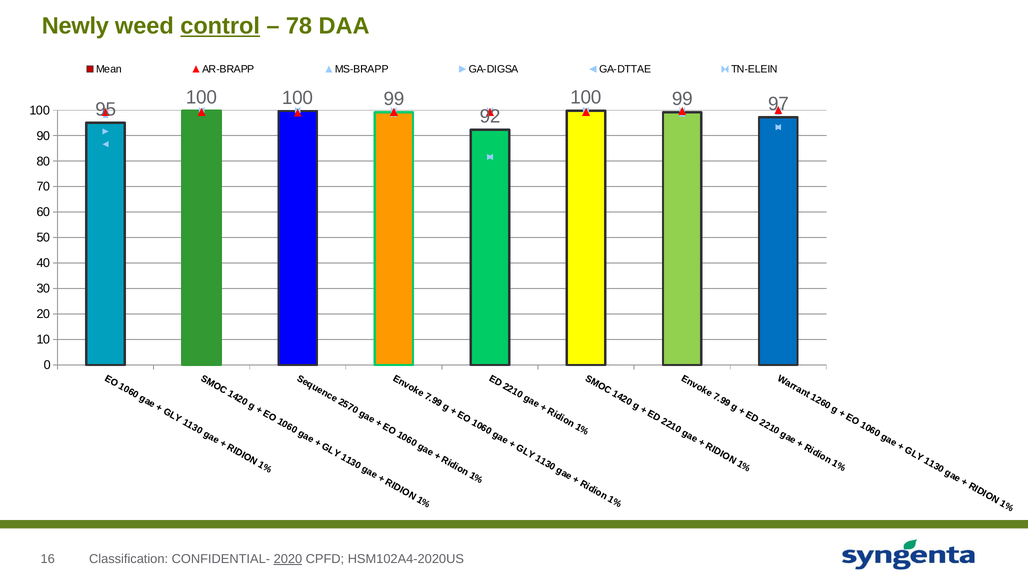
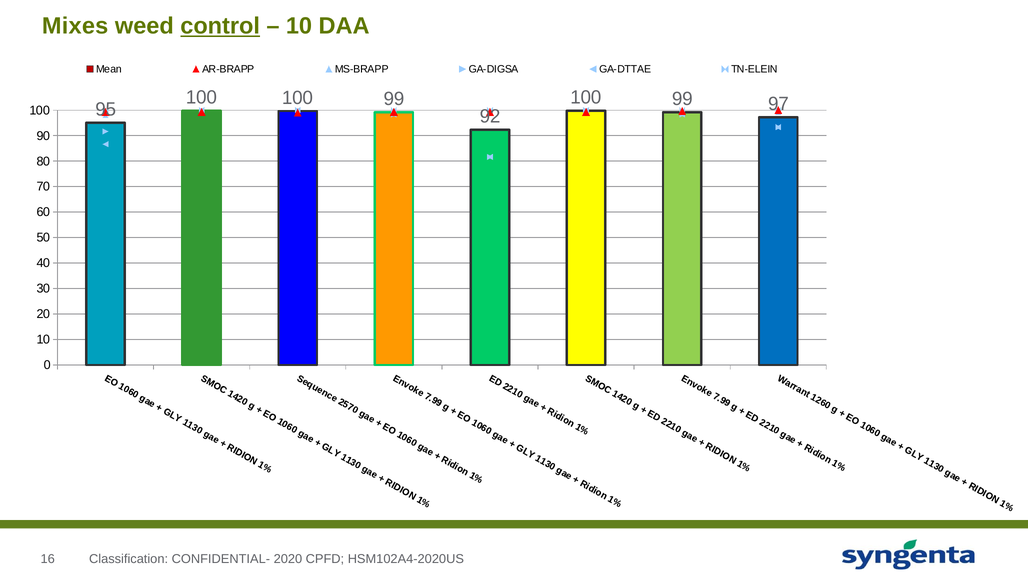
Newly: Newly -> Mixes
78 at (299, 26): 78 -> 10
2020 underline: present -> none
